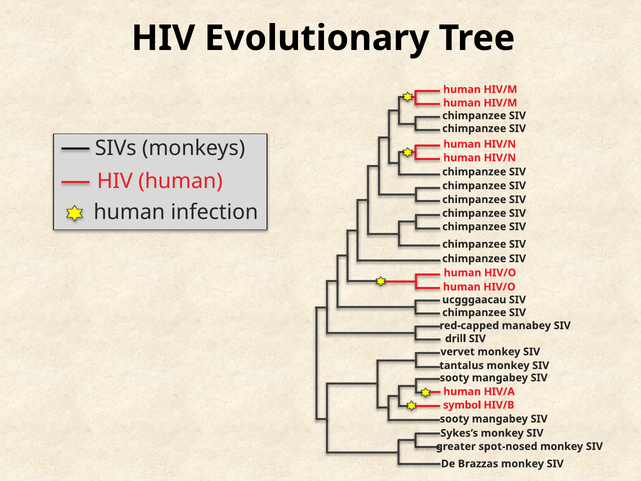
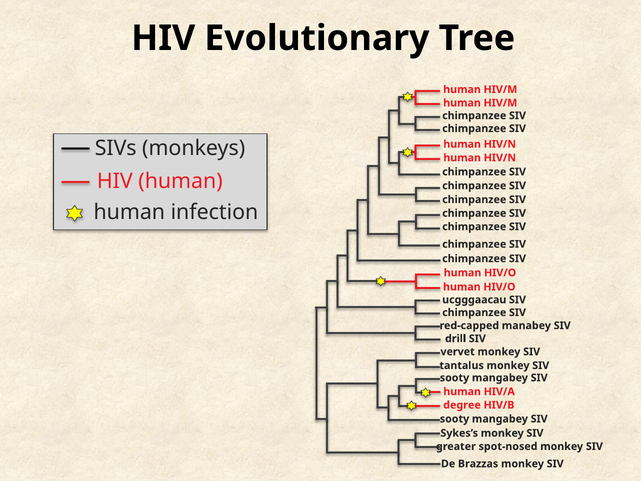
symbol: symbol -> degree
